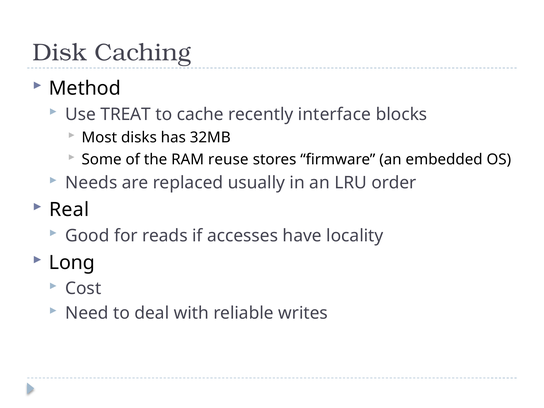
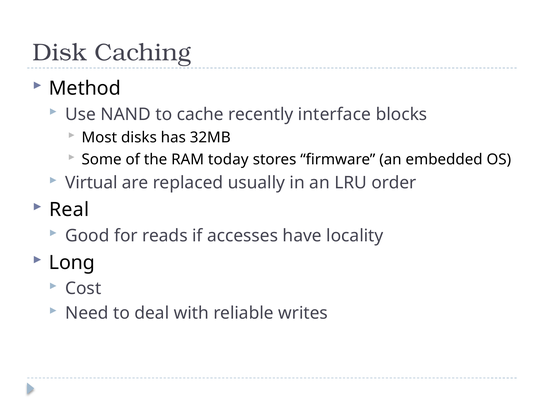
TREAT: TREAT -> NAND
reuse: reuse -> today
Needs: Needs -> Virtual
